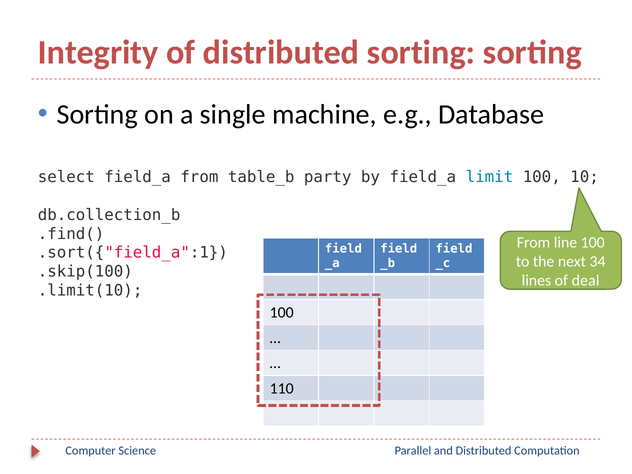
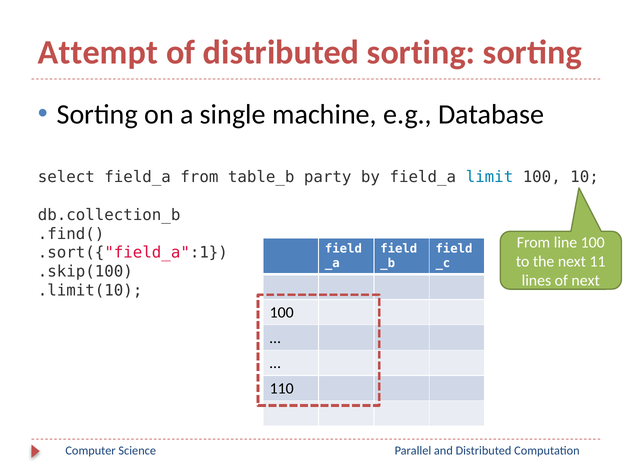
Integrity: Integrity -> Attempt
34: 34 -> 11
of deal: deal -> next
